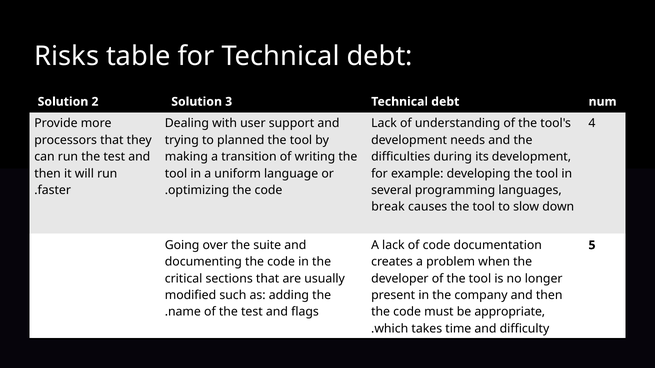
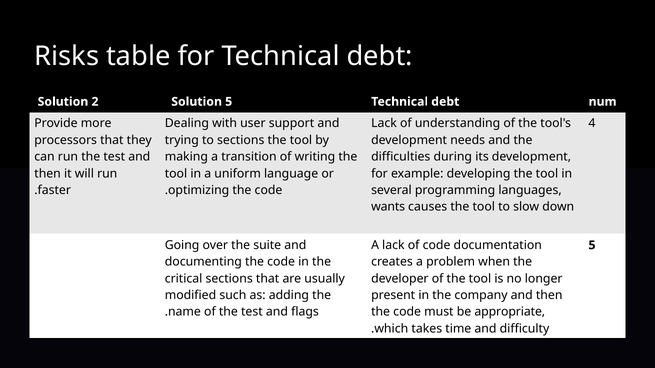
Solution 3: 3 -> 5
to planned: planned -> sections
break: break -> wants
